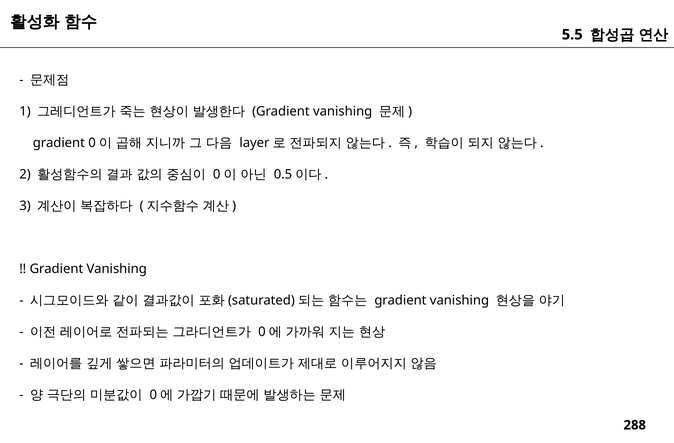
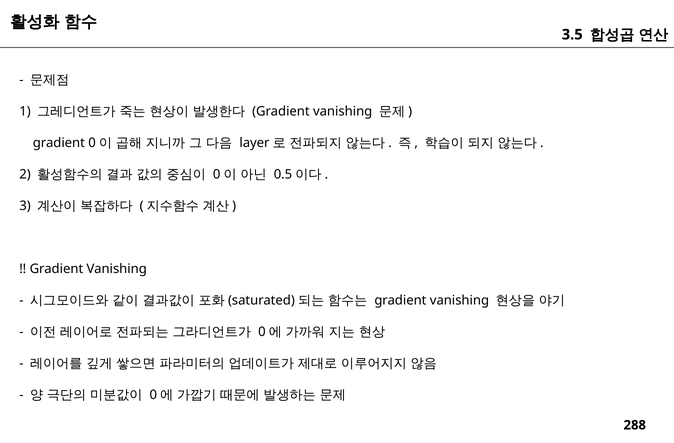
5.5: 5.5 -> 3.5
